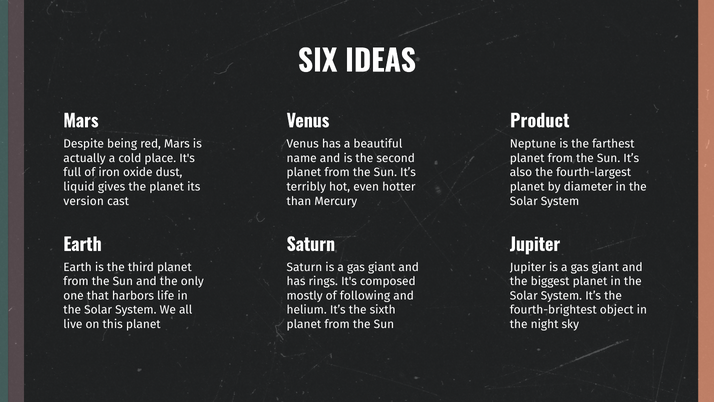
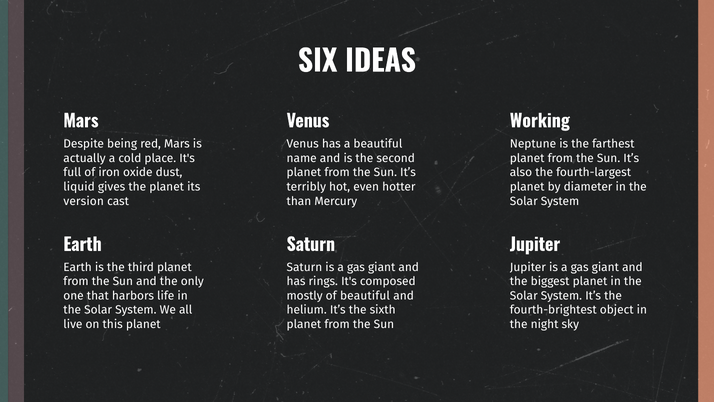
Product: Product -> Working
of following: following -> beautiful
